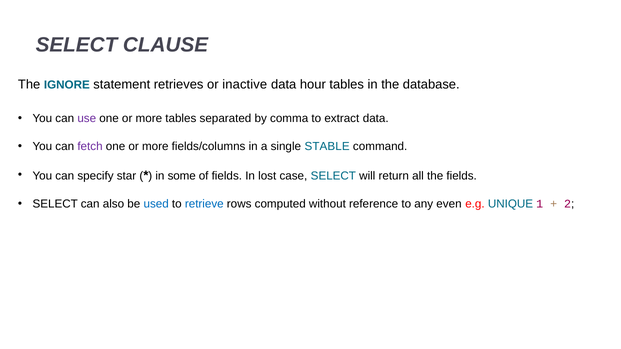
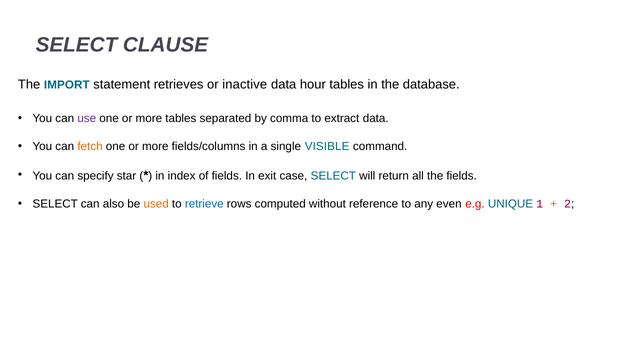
IGNORE: IGNORE -> IMPORT
fetch colour: purple -> orange
STABLE: STABLE -> VISIBLE
some: some -> index
lost: lost -> exit
used colour: blue -> orange
